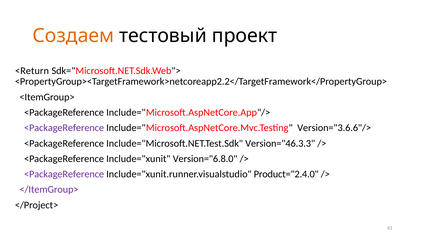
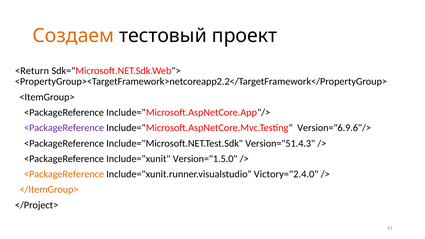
Version="3.6.6"/>: Version="3.6.6"/> -> Version="6.9.6"/>
Version="46.3.3: Version="46.3.3 -> Version="51.4.3
Version="6.8.0: Version="6.8.0 -> Version="1.5.0
<PackageReference at (64, 174) colour: purple -> orange
Product="2.4.0: Product="2.4.0 -> Victory="2.4.0
</ItemGroup> colour: purple -> orange
